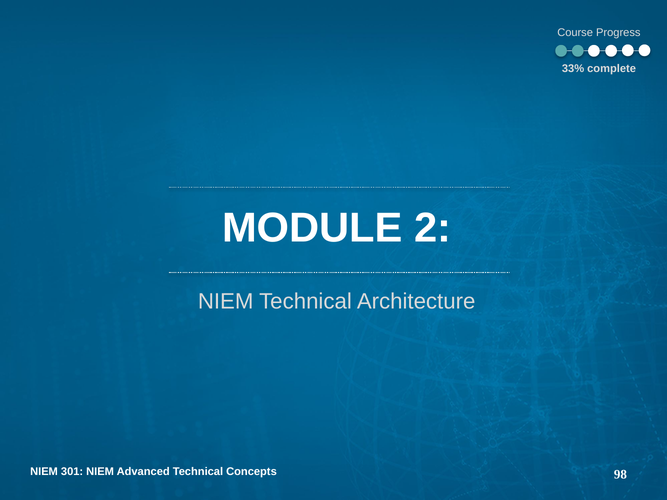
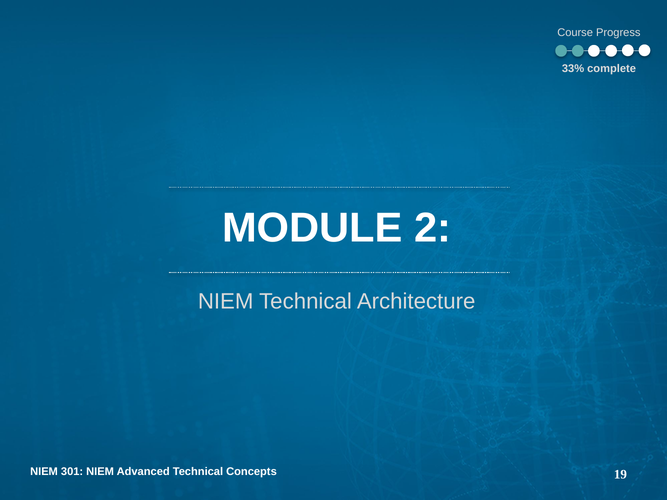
98: 98 -> 19
